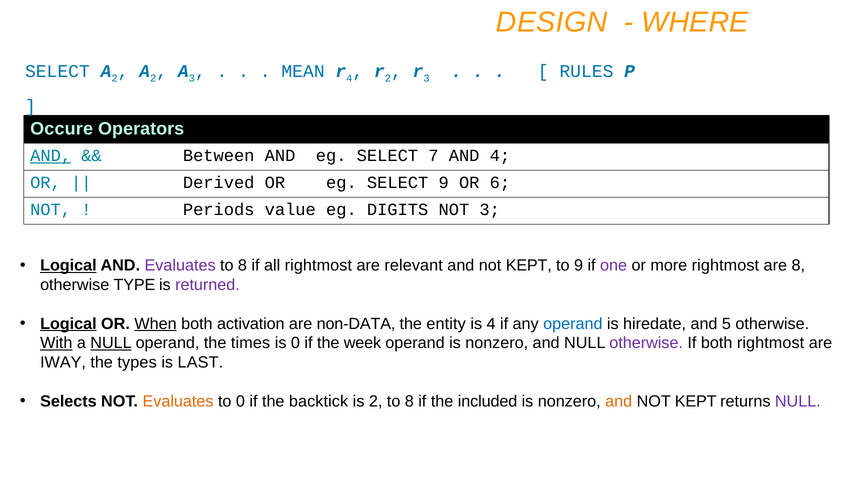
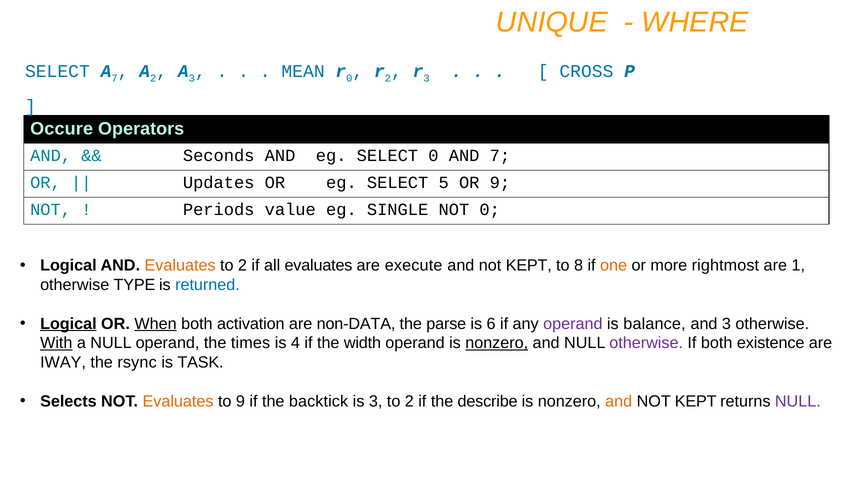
DESIGN: DESIGN -> UNIQUE
SELECT A 2: 2 -> 7
4 at (349, 78): 4 -> 0
RULES: RULES -> CROSS
AND at (51, 156) underline: present -> none
Between: Between -> Seconds
SELECT 7: 7 -> 0
AND 4: 4 -> 7
Derived: Derived -> Updates
SELECT 9: 9 -> 5
OR 6: 6 -> 9
DIGITS: DIGITS -> SINGLE
NOT 3: 3 -> 0
Logical at (68, 266) underline: present -> none
Evaluates at (180, 266) colour: purple -> orange
8 at (242, 266): 8 -> 2
all rightmost: rightmost -> evaluates
relevant: relevant -> execute
to 9: 9 -> 8
one colour: purple -> orange
are 8: 8 -> 1
returned colour: purple -> blue
entity: entity -> parse
is 4: 4 -> 6
operand at (573, 324) colour: blue -> purple
hiredate: hiredate -> balance
and 5: 5 -> 3
NULL at (111, 343) underline: present -> none
is 0: 0 -> 4
week: week -> width
nonzero at (497, 343) underline: none -> present
both rightmost: rightmost -> existence
types: types -> rsync
LAST: LAST -> TASK
to 0: 0 -> 9
is 2: 2 -> 3
8 at (409, 402): 8 -> 2
included: included -> describe
